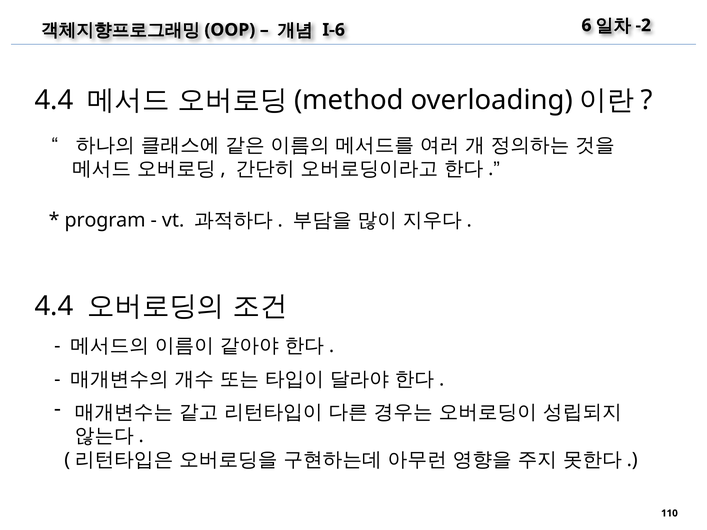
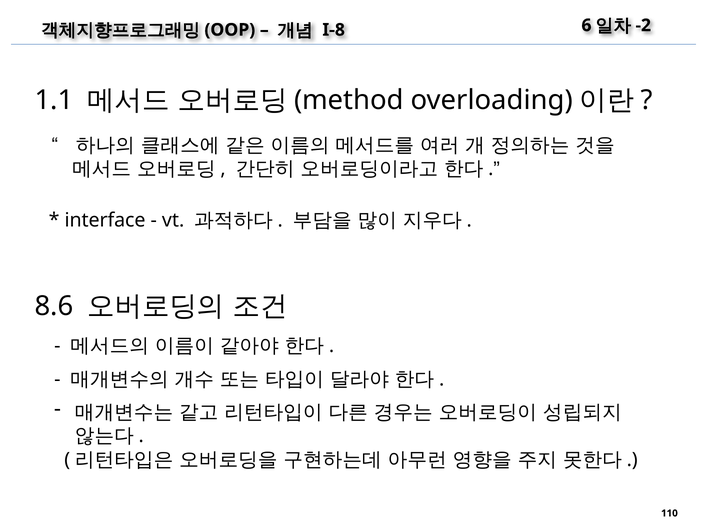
I-6: I-6 -> I-8
4.4 at (54, 100): 4.4 -> 1.1
program: program -> interface
4.4 at (54, 307): 4.4 -> 8.6
